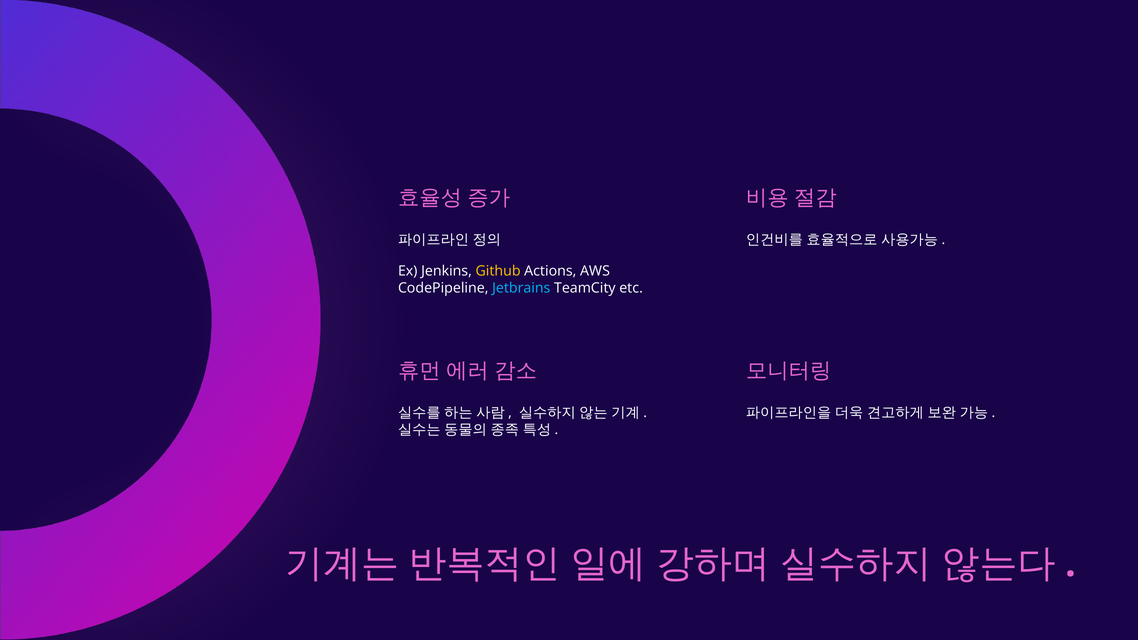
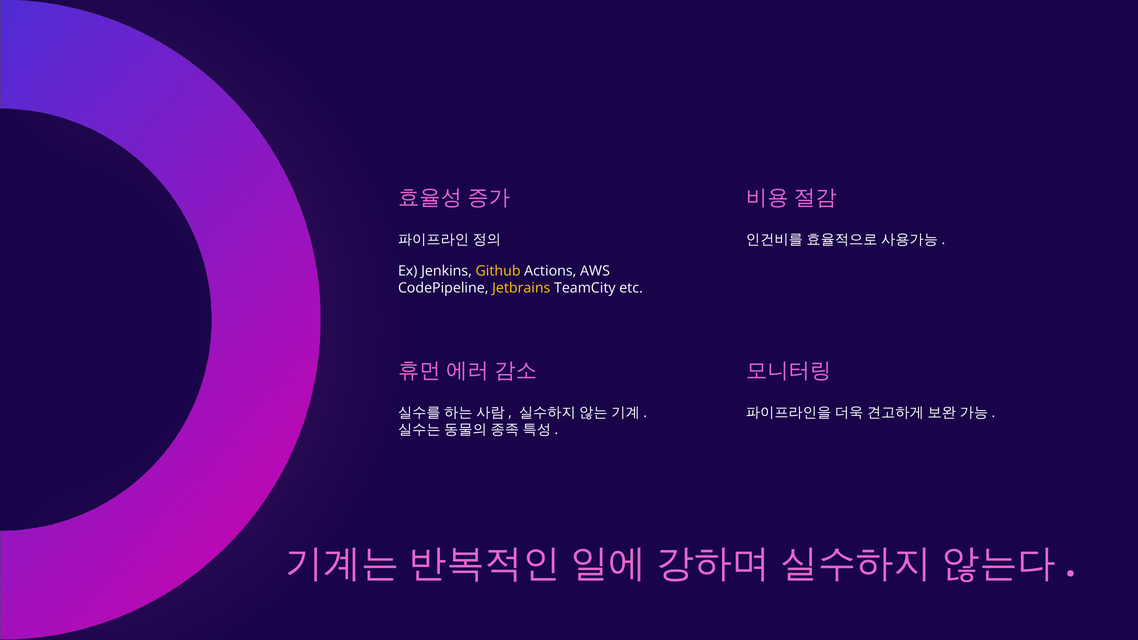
Jetbrains colour: light blue -> yellow
